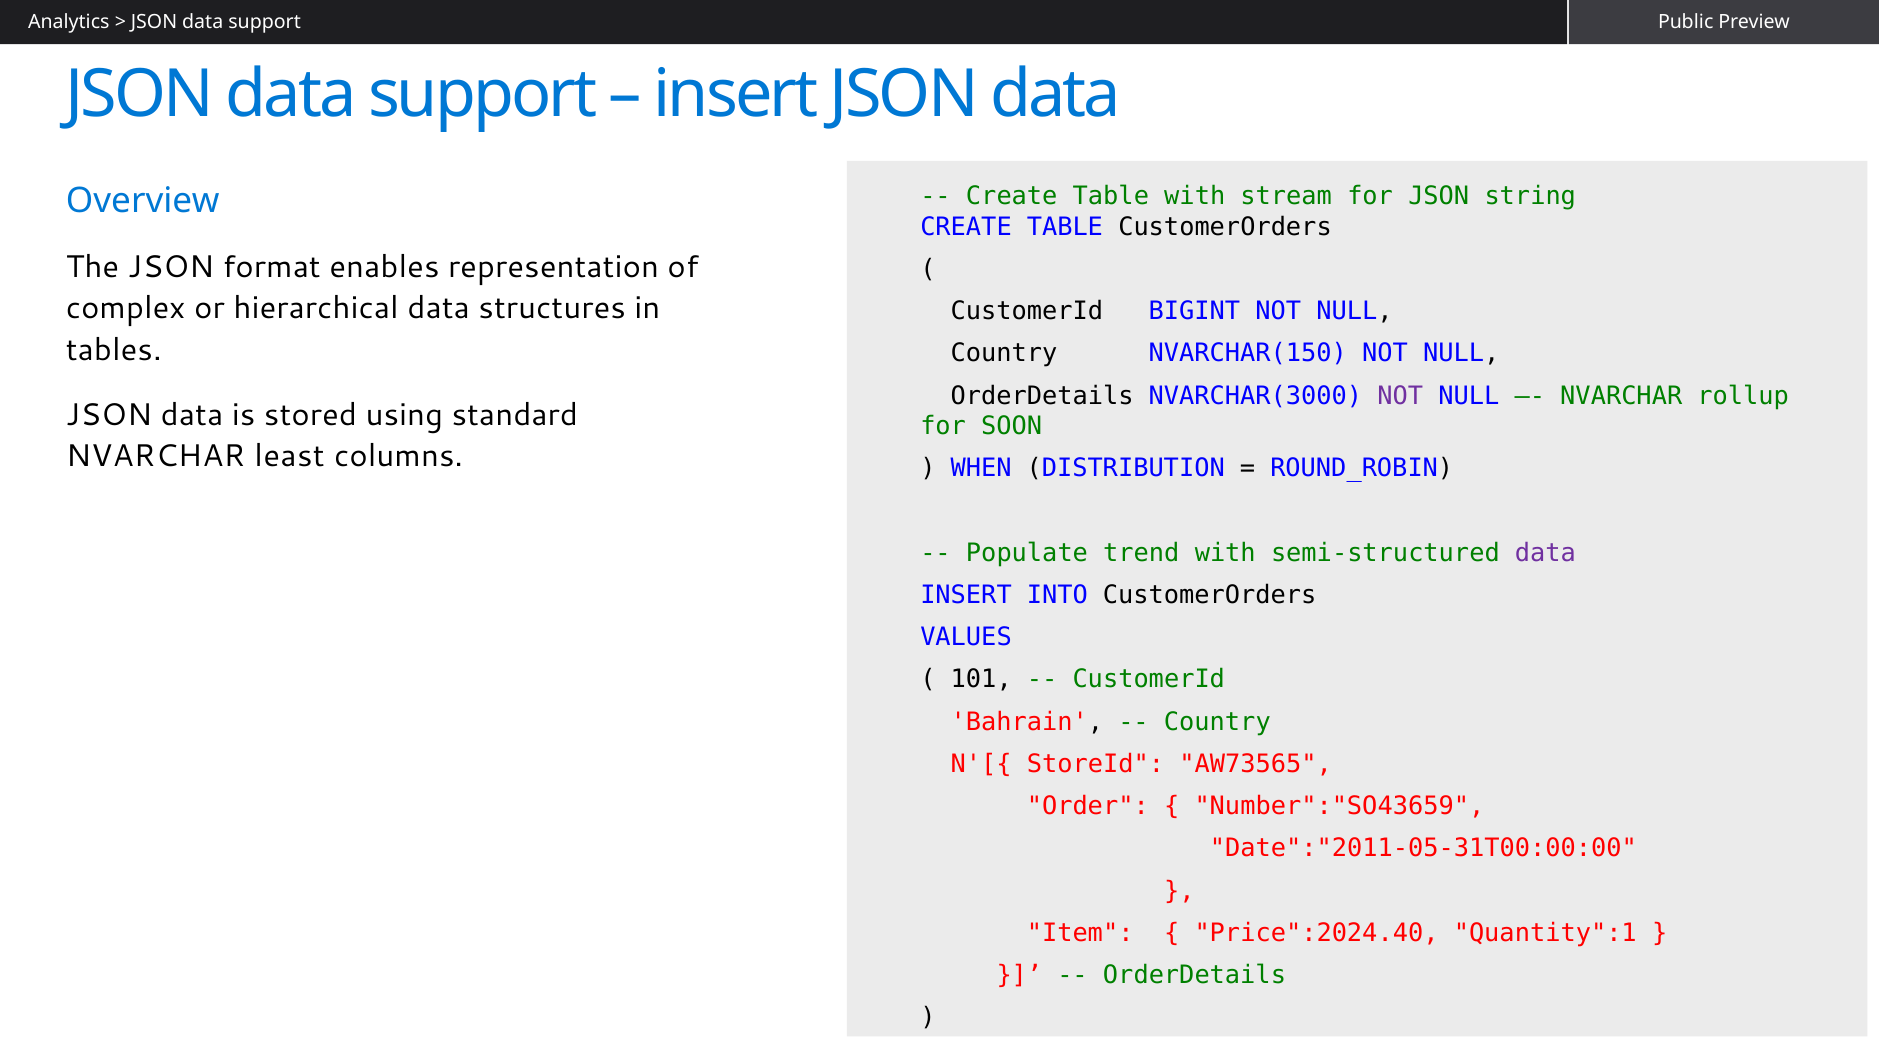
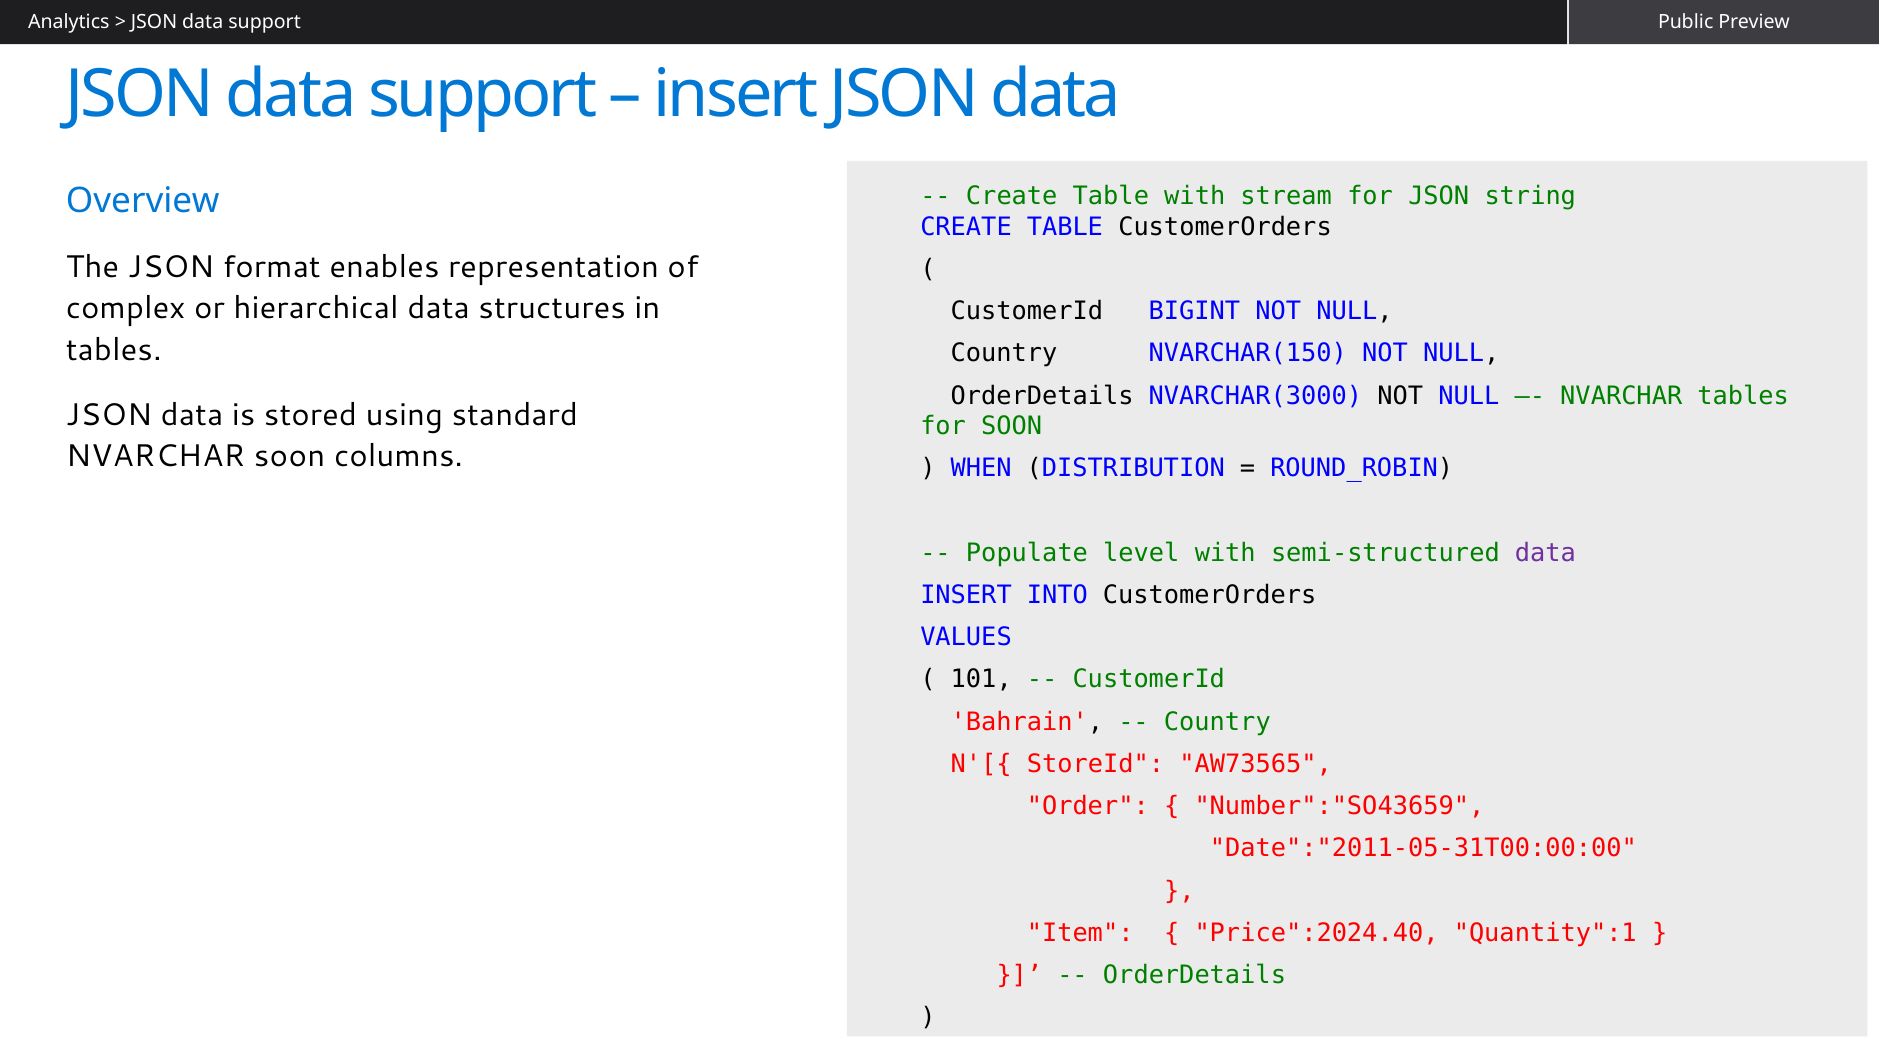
NOT at (1400, 396) colour: purple -> black
NVARCHAR rollup: rollup -> tables
NVARCHAR least: least -> soon
trend: trend -> level
